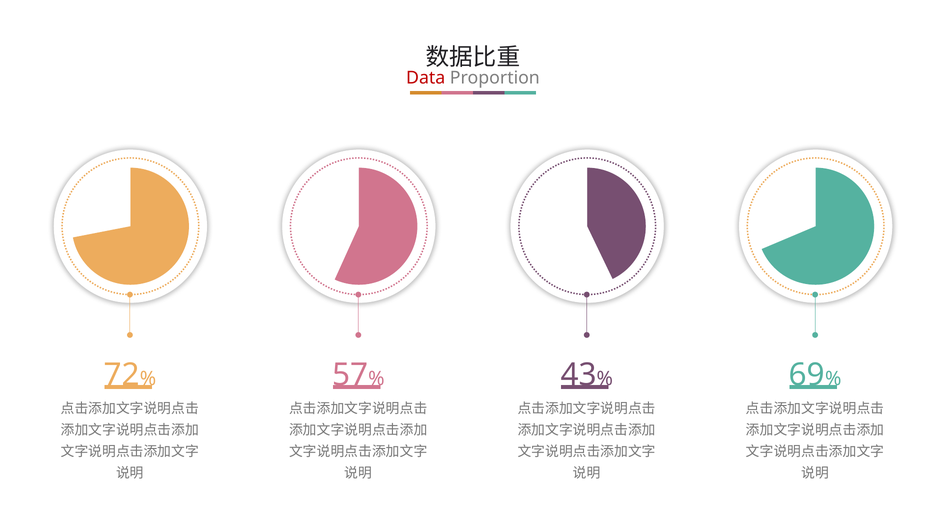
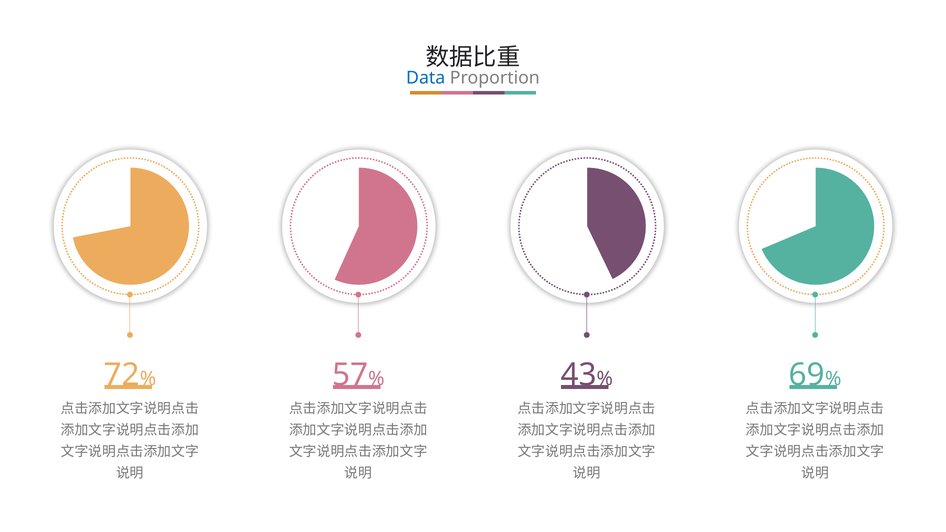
Data colour: red -> blue
